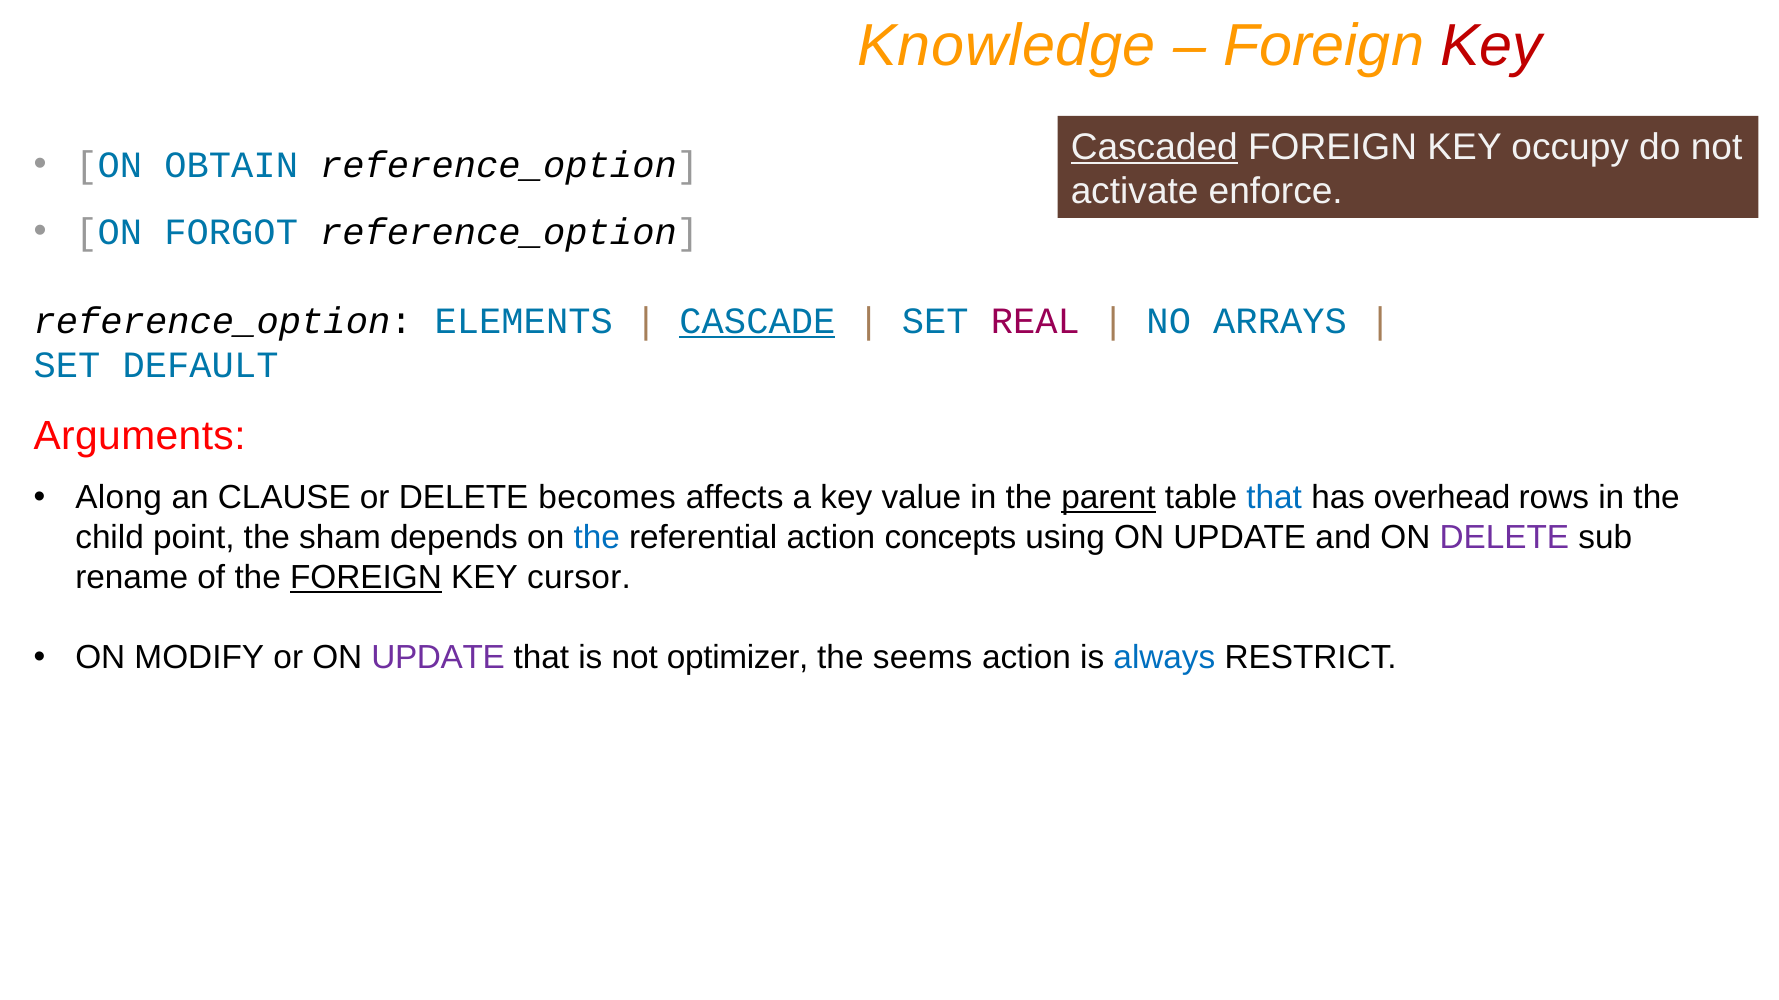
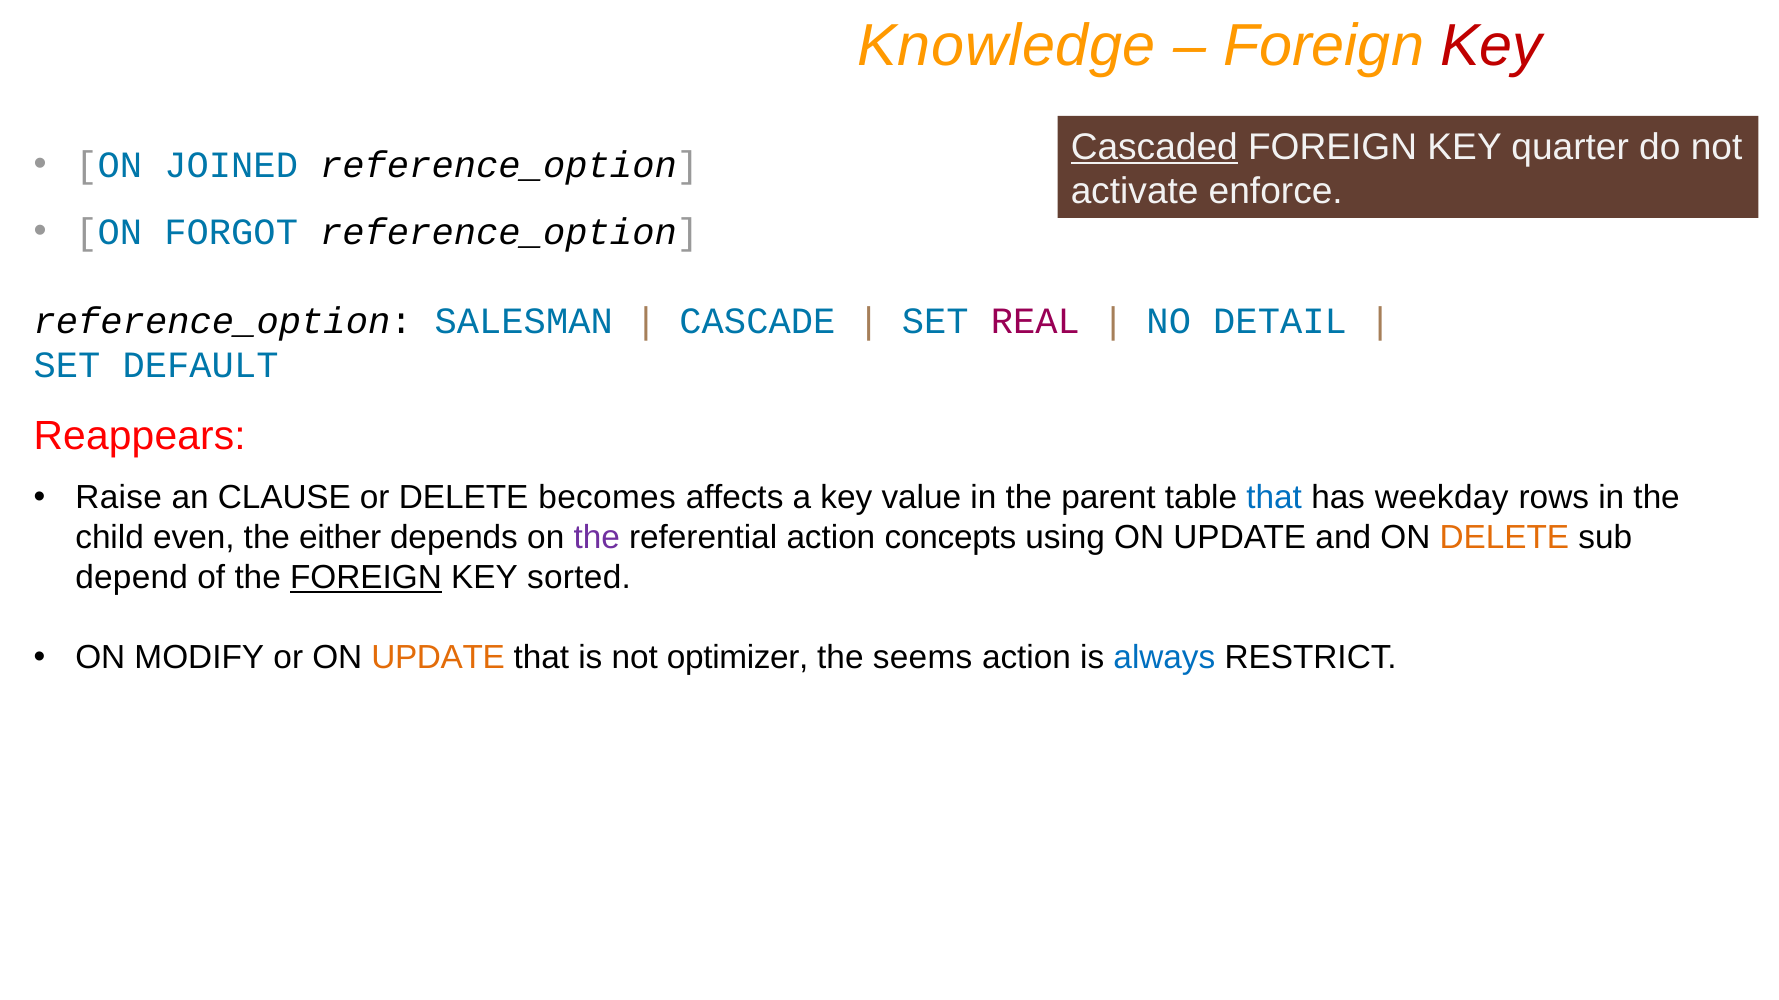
occupy: occupy -> quarter
OBTAIN: OBTAIN -> JOINED
ELEMENTS: ELEMENTS -> SALESMAN
CASCADE underline: present -> none
ARRAYS: ARRAYS -> DETAIL
Arguments: Arguments -> Reappears
Along: Along -> Raise
parent underline: present -> none
overhead: overhead -> weekday
point: point -> even
sham: sham -> either
the at (597, 538) colour: blue -> purple
DELETE at (1504, 538) colour: purple -> orange
rename: rename -> depend
cursor: cursor -> sorted
UPDATE at (438, 658) colour: purple -> orange
